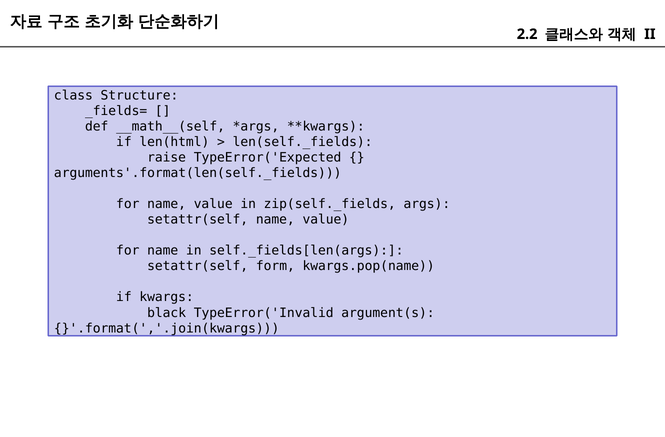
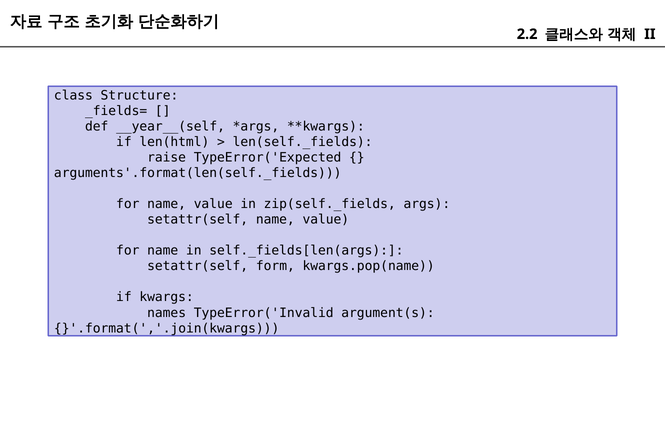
__math__(self: __math__(self -> __year__(self
black: black -> names
